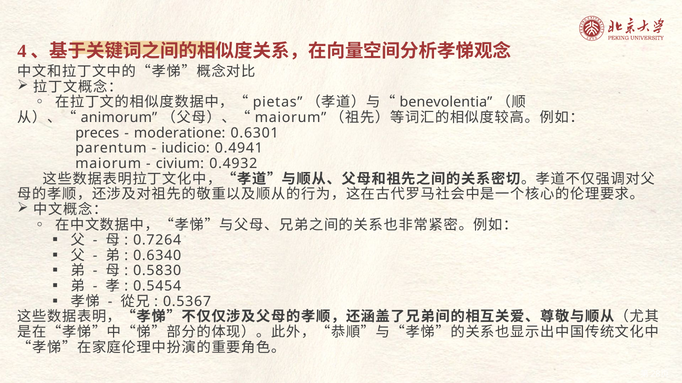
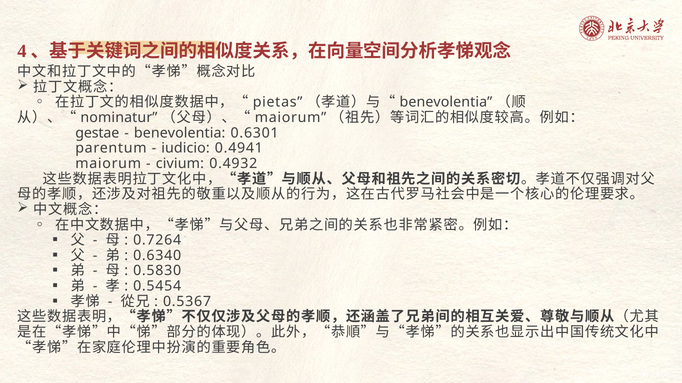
animorum: animorum -> nominatur
preces: preces -> gestae
moderatione at (180, 133): moderatione -> benevolentia
